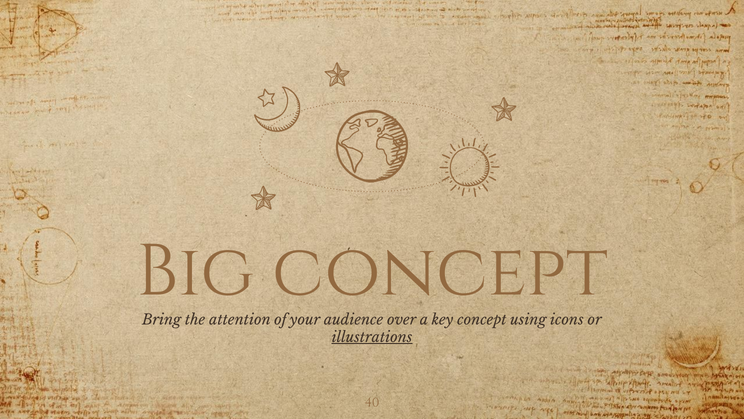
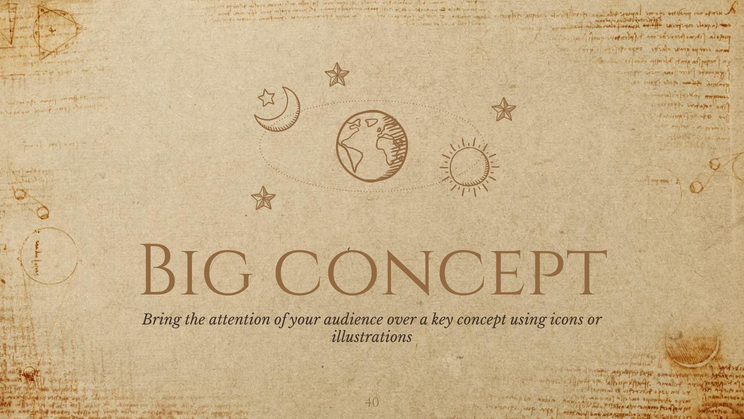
illustrations underline: present -> none
